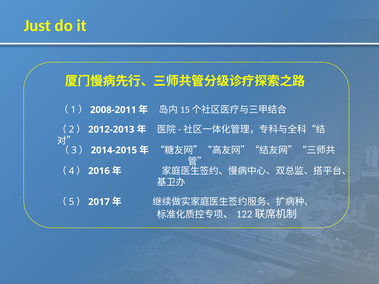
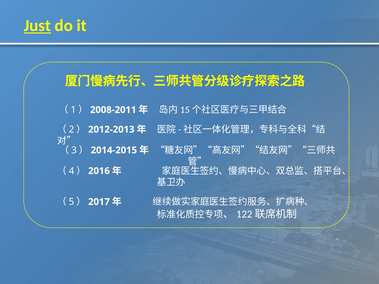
Just underline: none -> present
